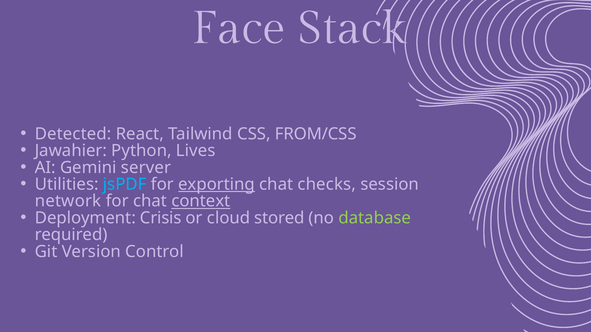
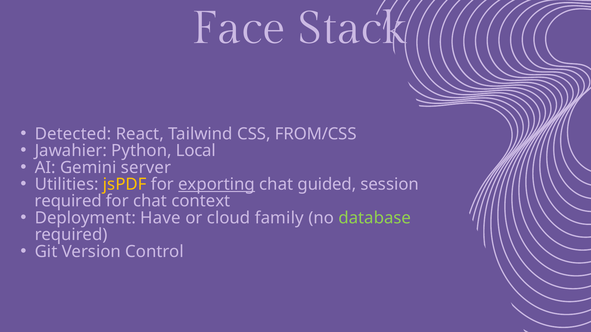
Lives: Lives -> Local
jsPDF colour: light blue -> yellow
checks: checks -> guided
network at (68, 201): network -> required
context underline: present -> none
Crisis: Crisis -> Have
stored: stored -> family
